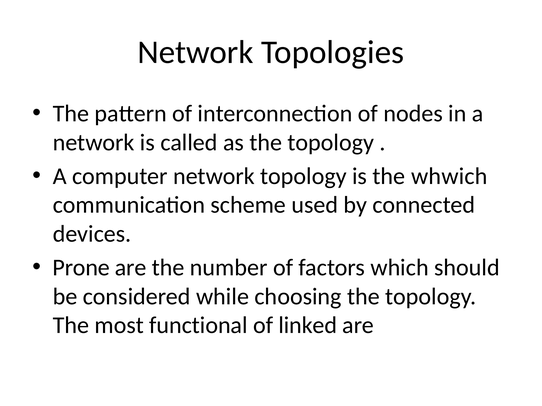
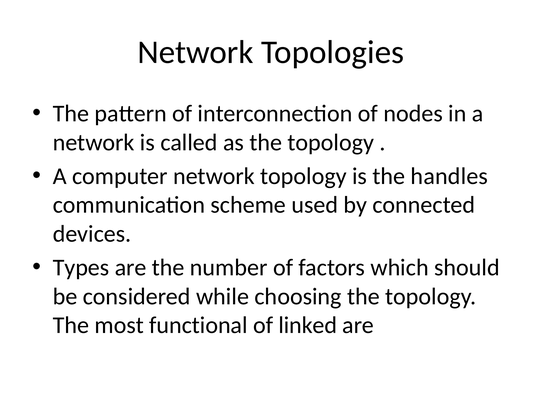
whwich: whwich -> handles
Prone: Prone -> Types
